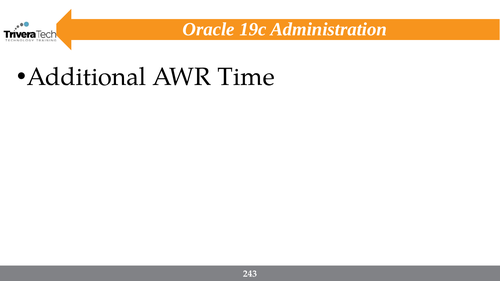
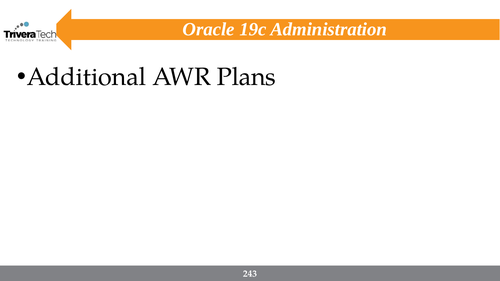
Time: Time -> Plans
